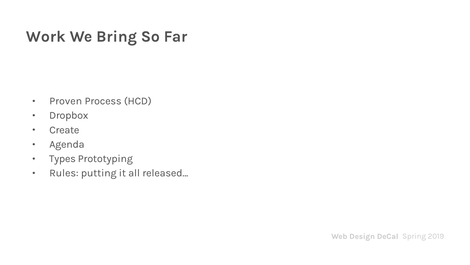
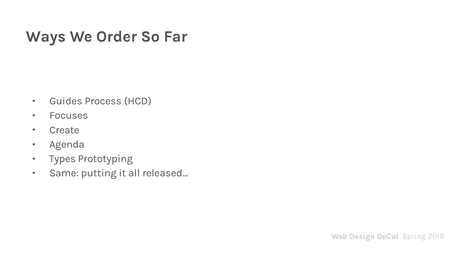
Work: Work -> Ways
Bring: Bring -> Order
Proven: Proven -> Guides
Dropbox: Dropbox -> Focuses
Rules: Rules -> Same
